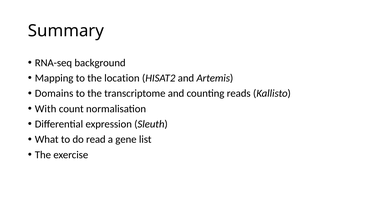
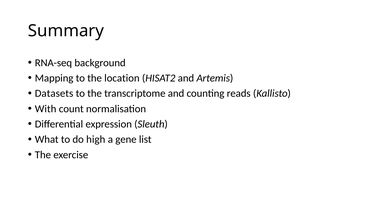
Domains: Domains -> Datasets
read: read -> high
